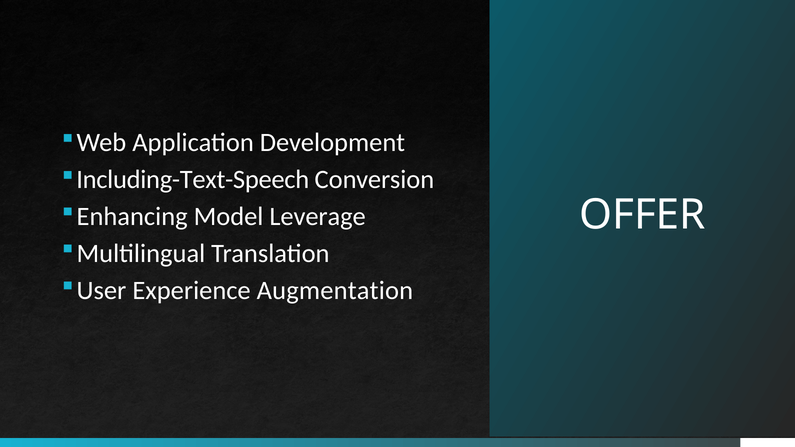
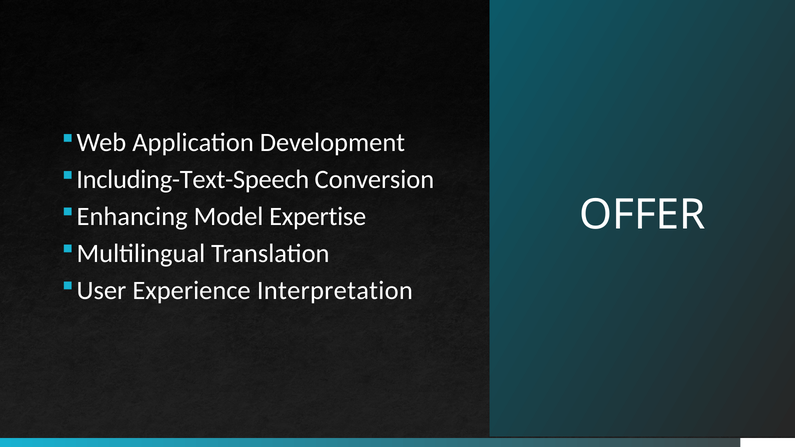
Leverage: Leverage -> Expertise
Augmentation: Augmentation -> Interpretation
